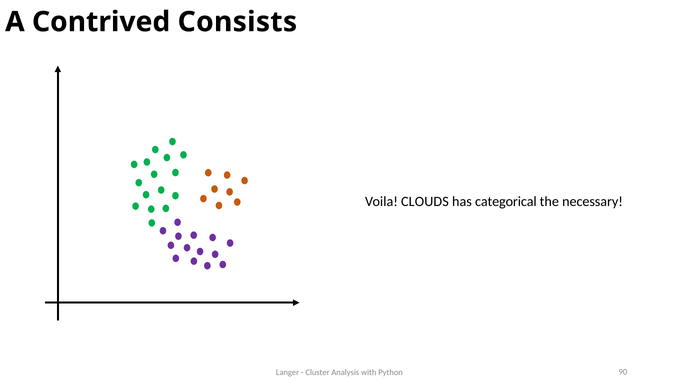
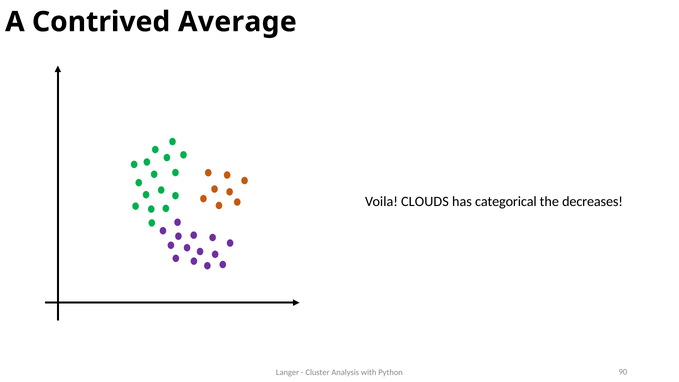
Consists: Consists -> Average
necessary: necessary -> decreases
